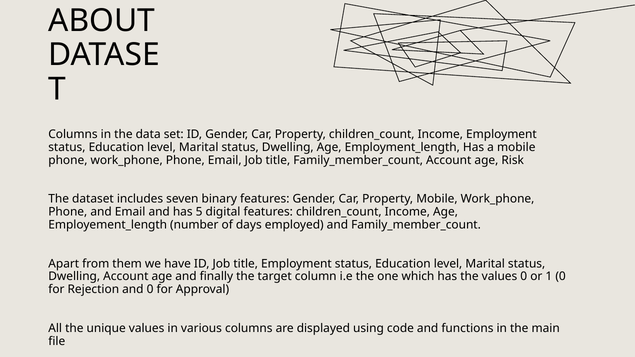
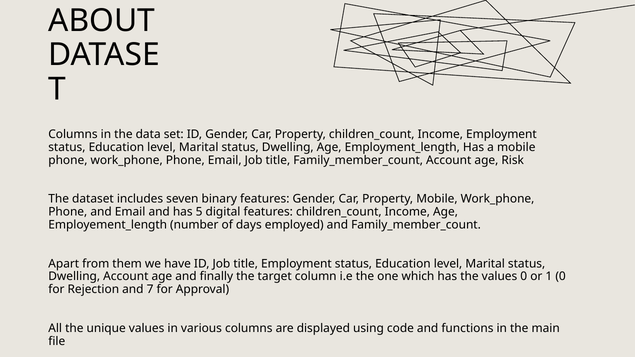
and 0: 0 -> 7
